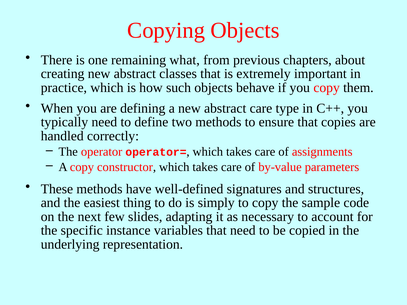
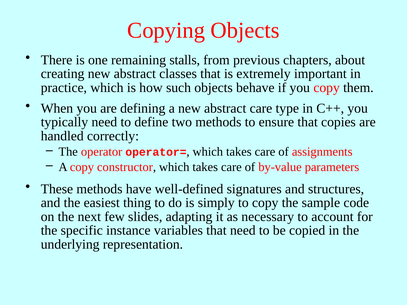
what: what -> stalls
